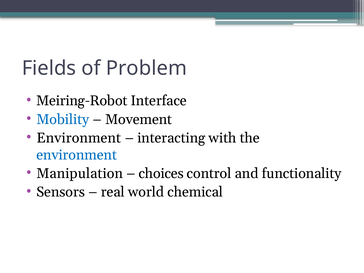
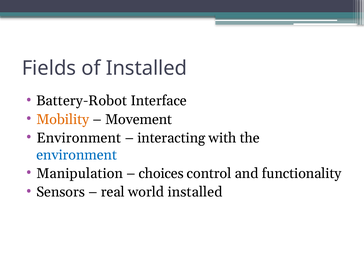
of Problem: Problem -> Installed
Meiring-Robot: Meiring-Robot -> Battery-Robot
Mobility colour: blue -> orange
world chemical: chemical -> installed
